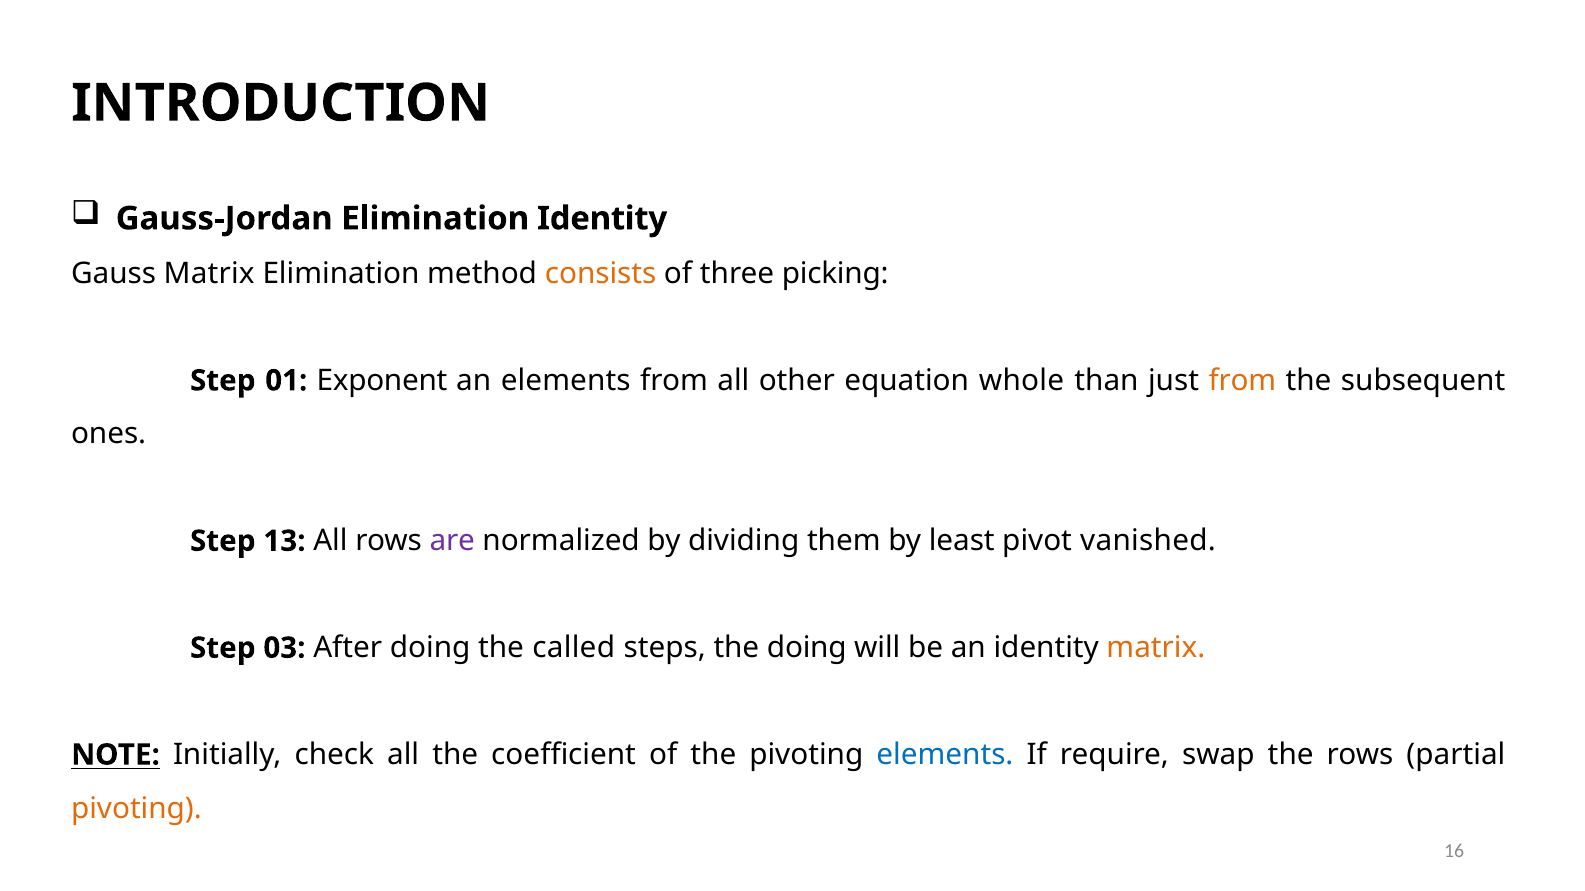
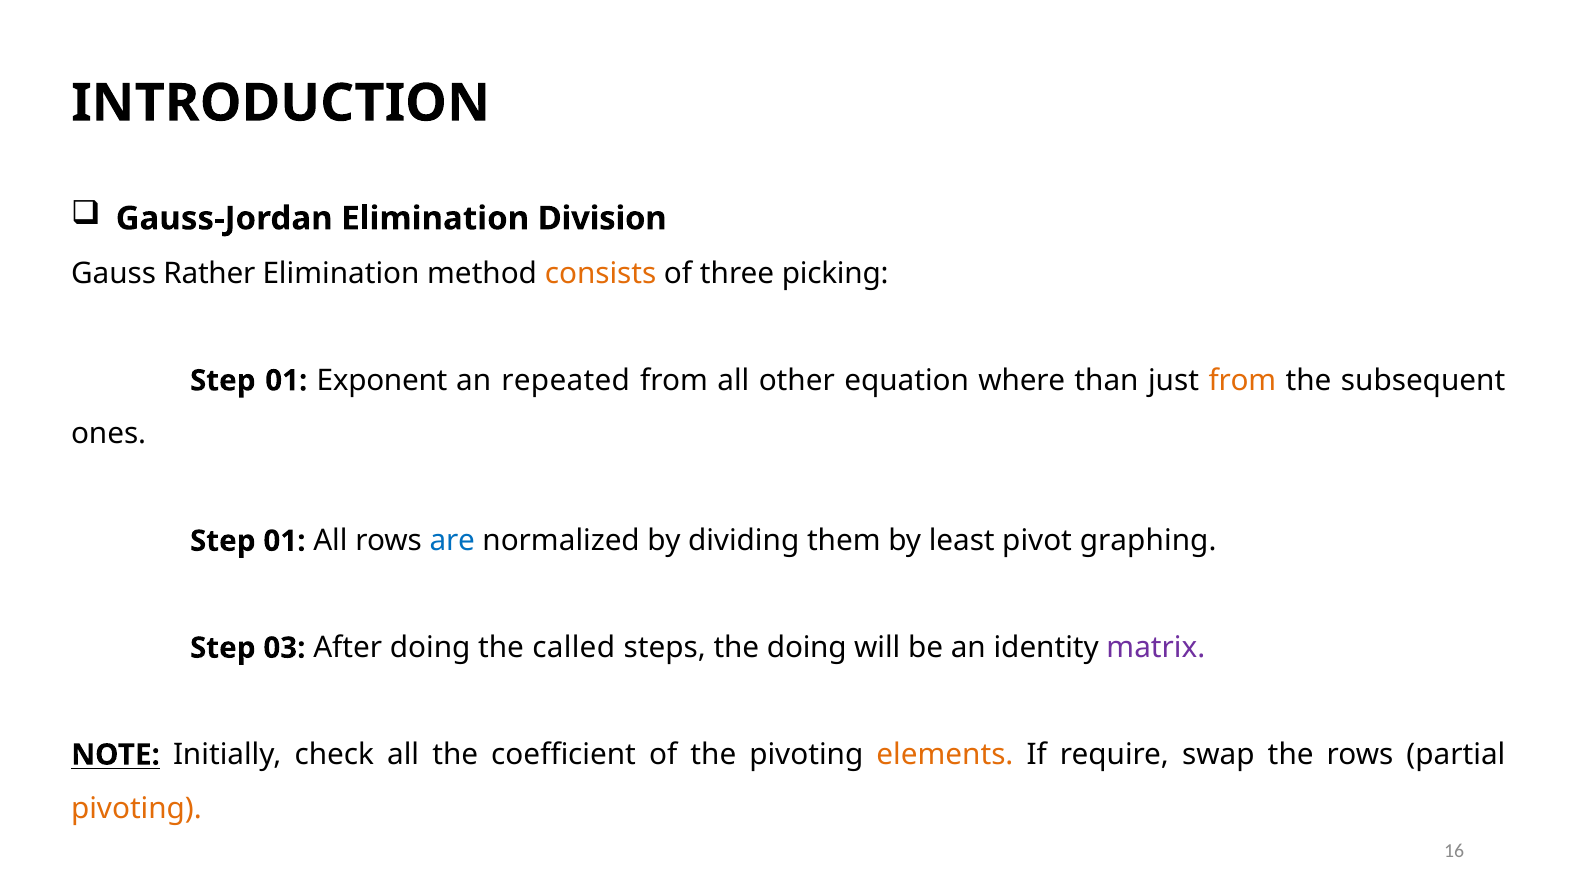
Elimination Identity: Identity -> Division
Gauss Matrix: Matrix -> Rather
an elements: elements -> repeated
whole: whole -> where
13 at (284, 541): 13 -> 01
are colour: purple -> blue
vanished: vanished -> graphing
matrix at (1156, 648) colour: orange -> purple
elements at (945, 755) colour: blue -> orange
